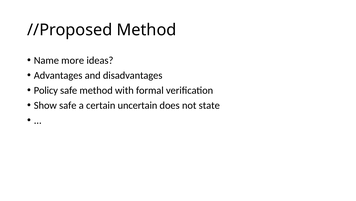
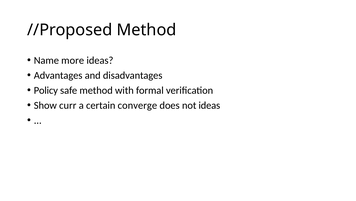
Show safe: safe -> curr
uncertain: uncertain -> converge
not state: state -> ideas
